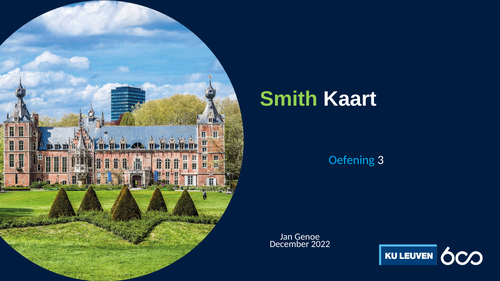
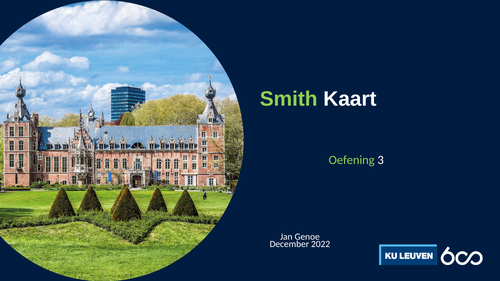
Oefening colour: light blue -> light green
